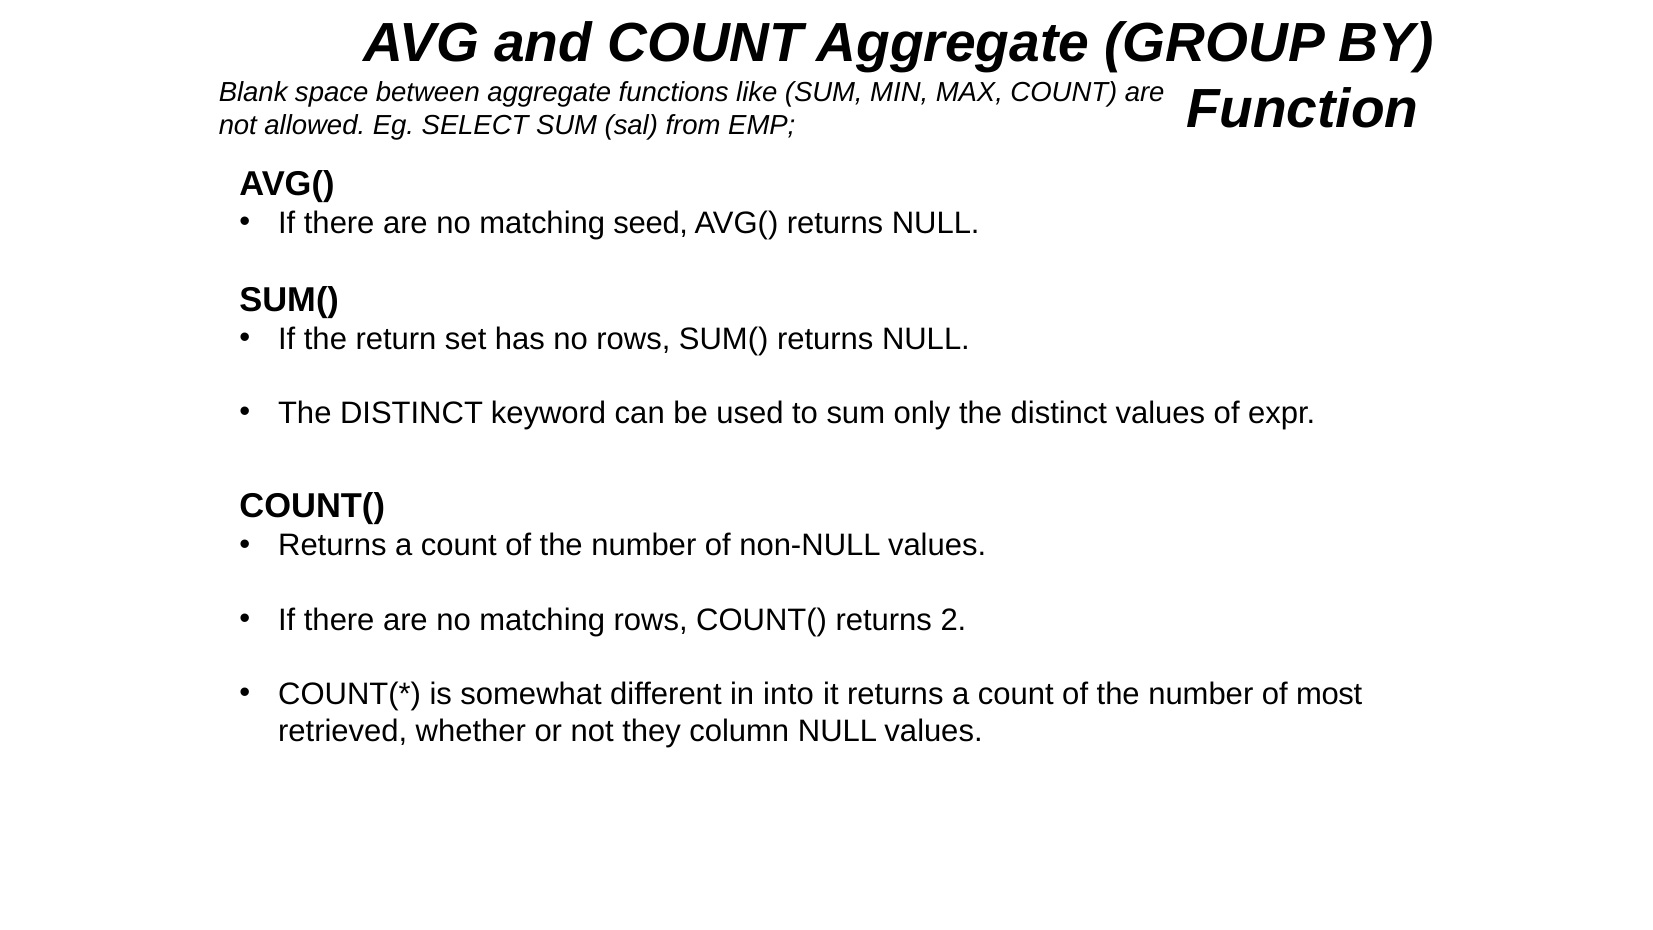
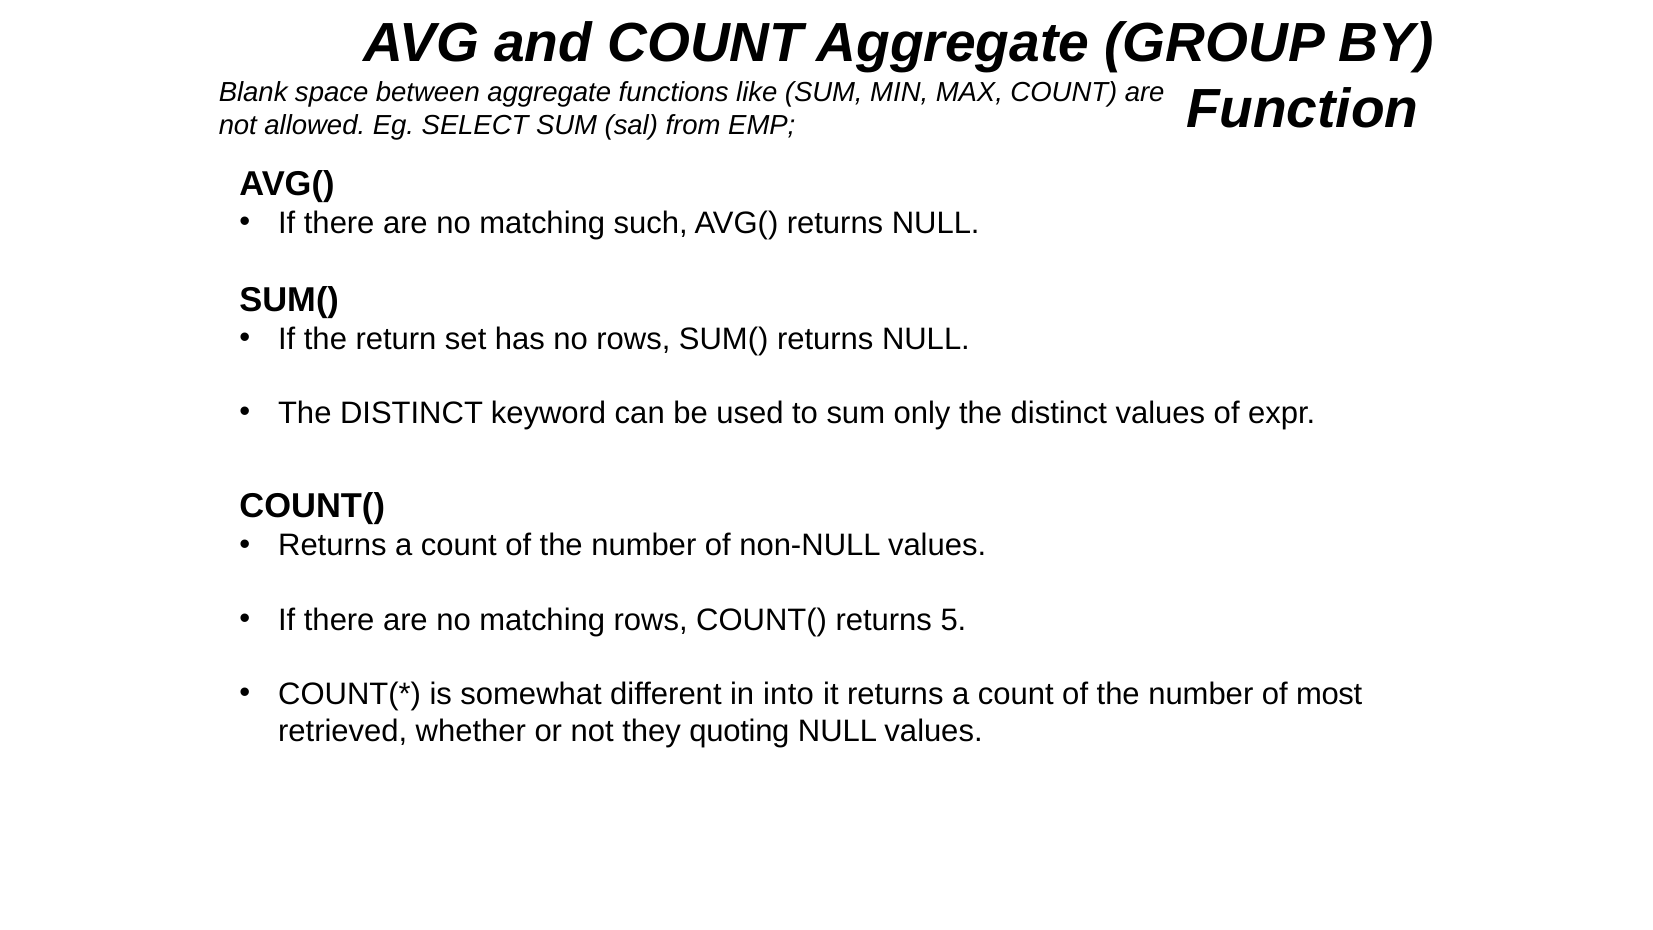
seed: seed -> such
2: 2 -> 5
column: column -> quoting
